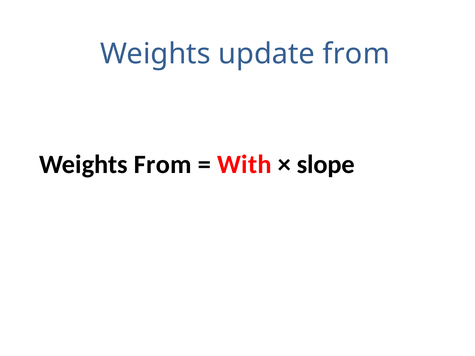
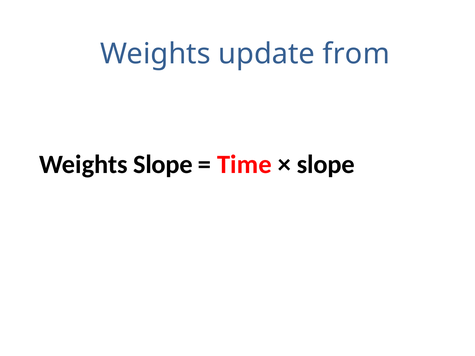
Weights From: From -> Slope
With: With -> Time
